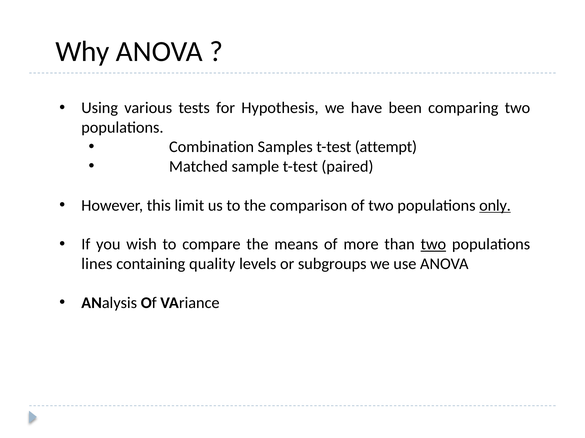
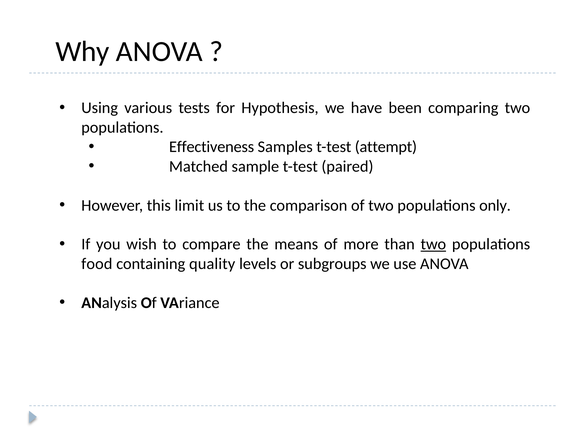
Combination: Combination -> Effectiveness
only underline: present -> none
lines: lines -> food
